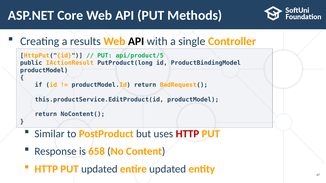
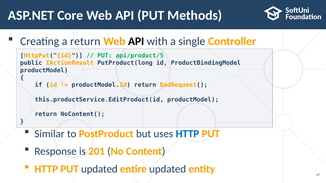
a results: results -> return
HTTP at (187, 134) colour: red -> blue
658: 658 -> 201
